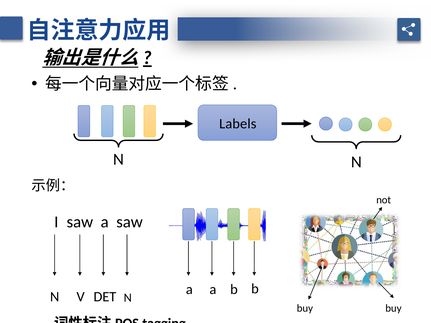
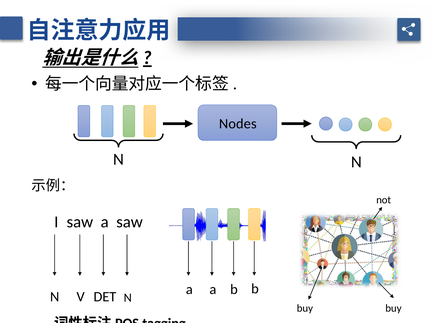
Labels: Labels -> Nodes
